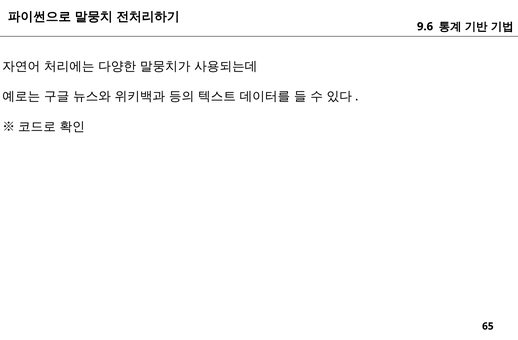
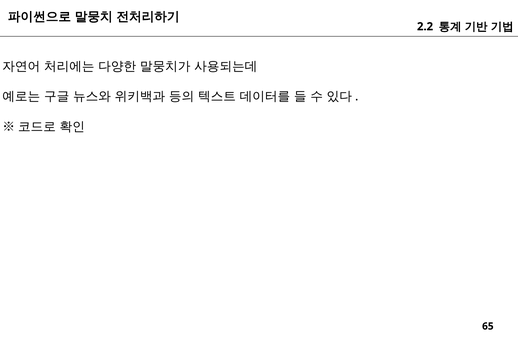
9.6: 9.6 -> 2.2
